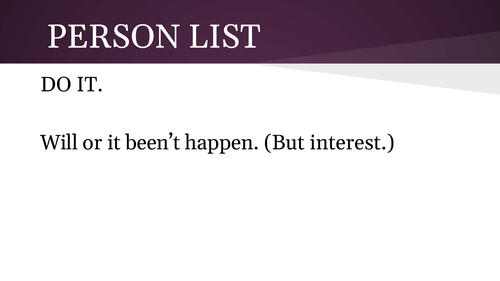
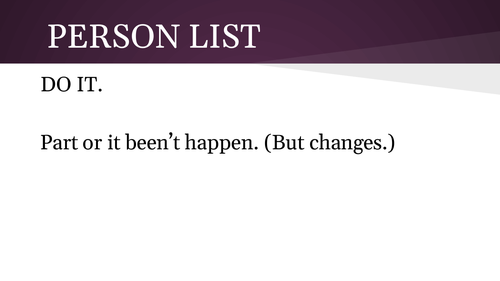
Will: Will -> Part
interest: interest -> changes
